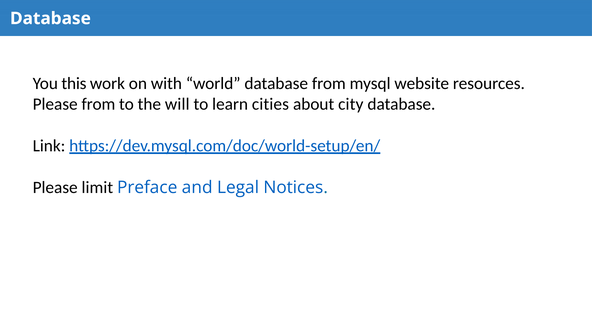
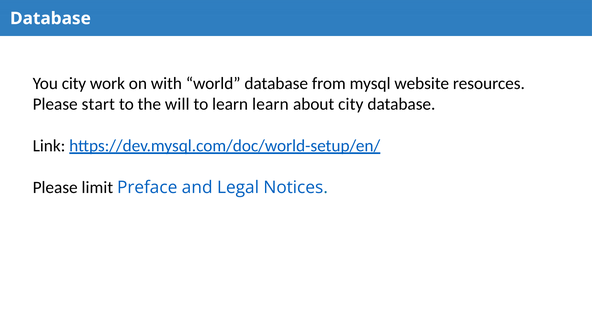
You this: this -> city
Please from: from -> start
learn cities: cities -> learn
